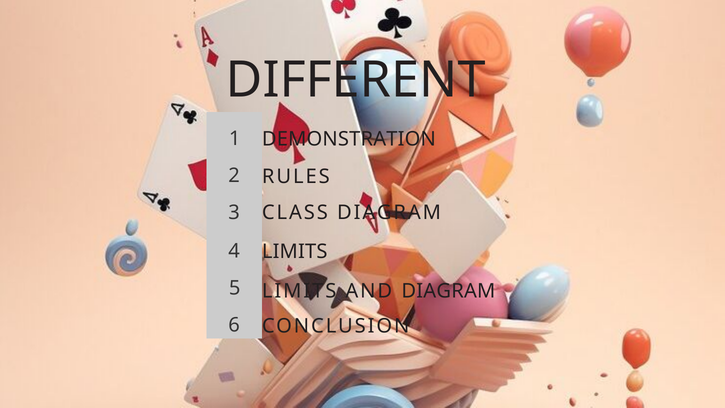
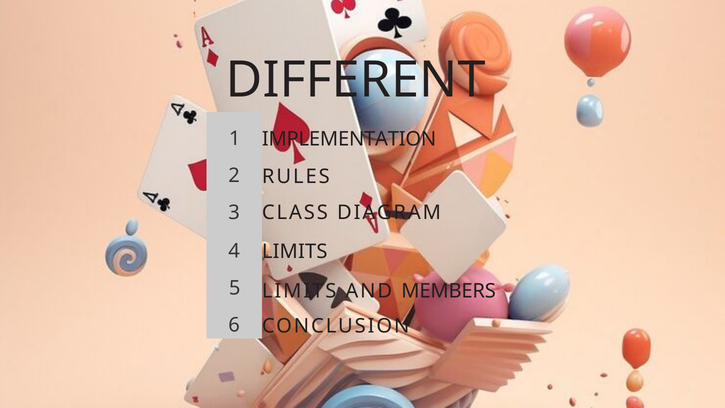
DEMONSTRATION: DEMONSTRATION -> IMPLEMENTATION
AND DIAGRAM: DIAGRAM -> MEMBERS
